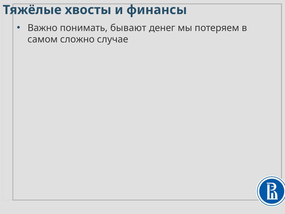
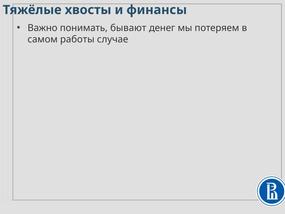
сложно: сложно -> работы
